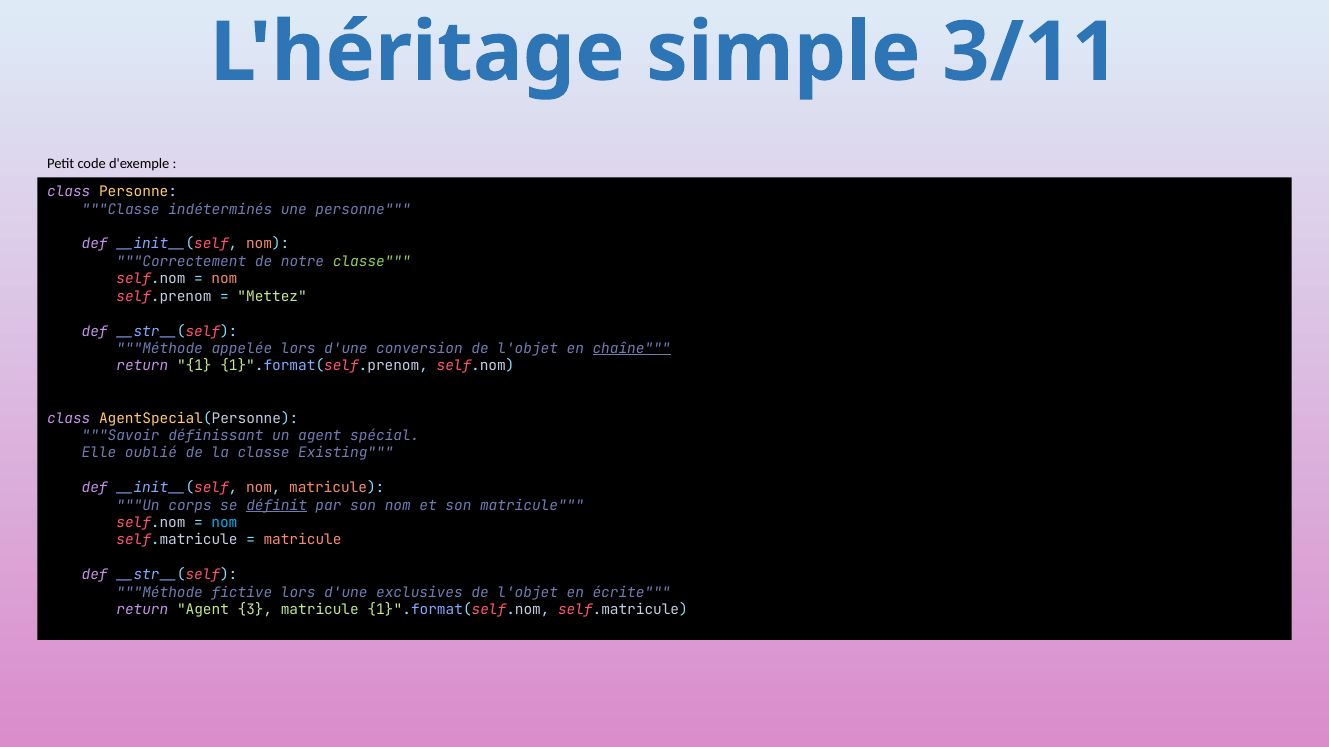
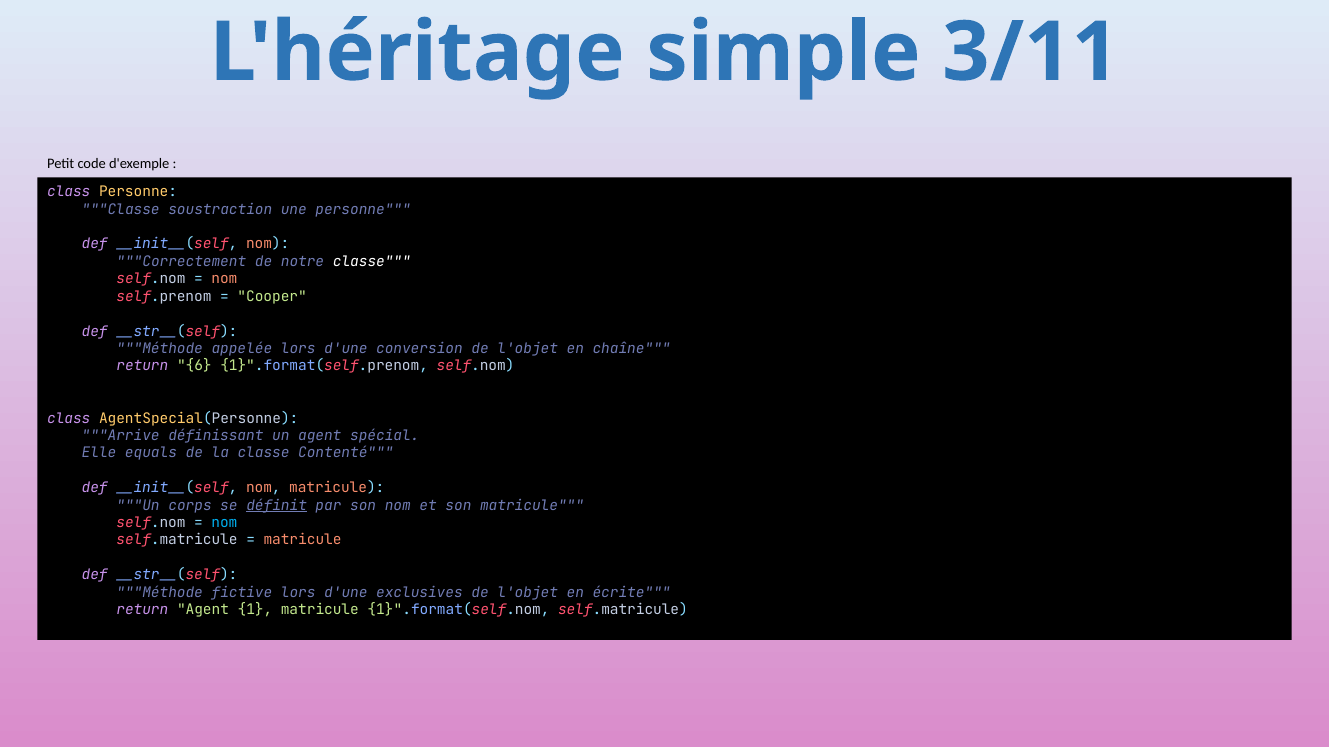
indéterminés: indéterminés -> soustraction
classe at (372, 262) colour: light green -> white
Mettez: Mettez -> Cooper
chaîne underline: present -> none
1: 1 -> 6
Savoir: Savoir -> Arrive
oublié: oublié -> equals
Existing: Existing -> Contenté
3: 3 -> 1
